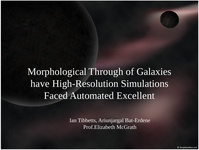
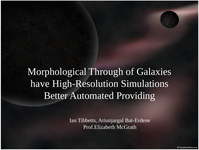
Faced: Faced -> Better
Excellent: Excellent -> Providing
